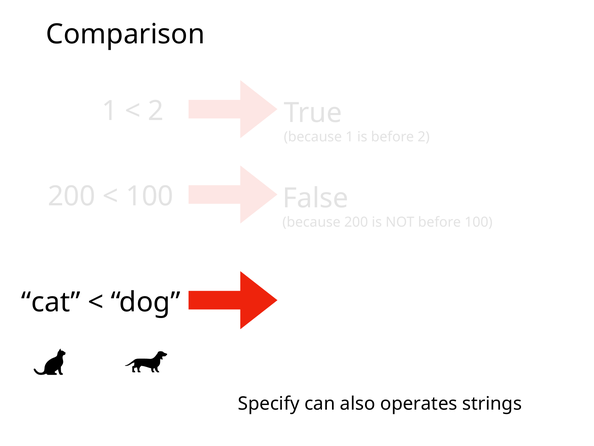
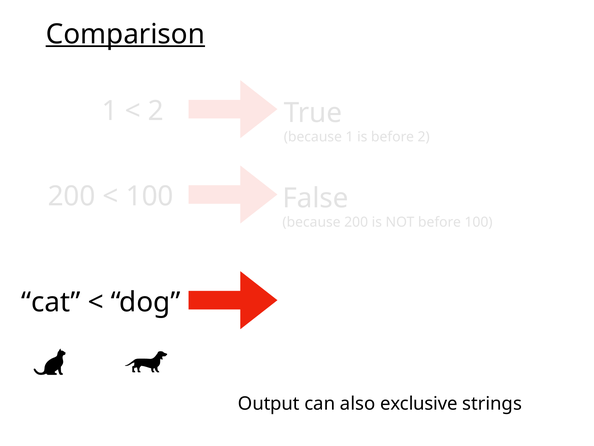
Comparison underline: none -> present
Specify: Specify -> Output
operates: operates -> exclusive
